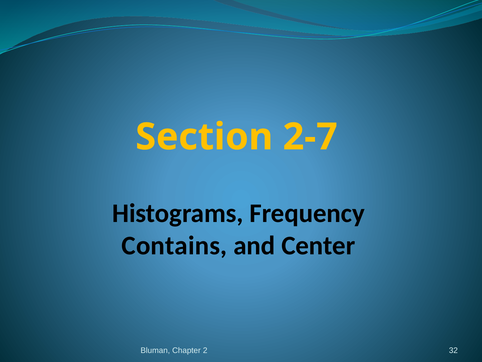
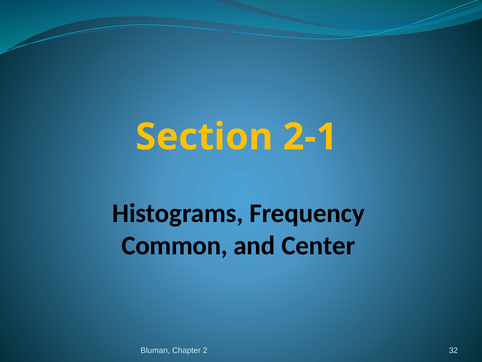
2-7: 2-7 -> 2-1
Contains: Contains -> Common
